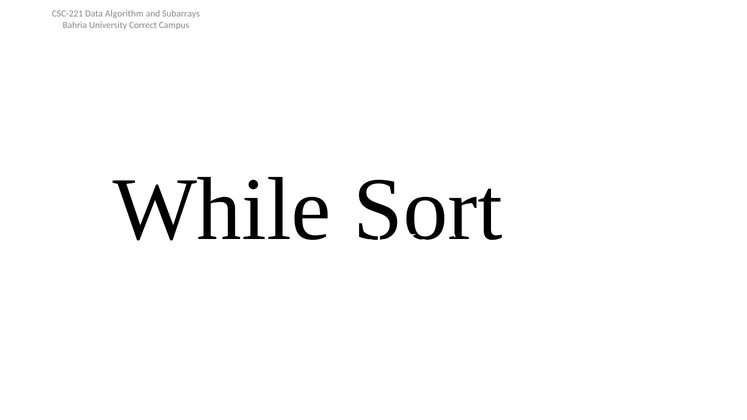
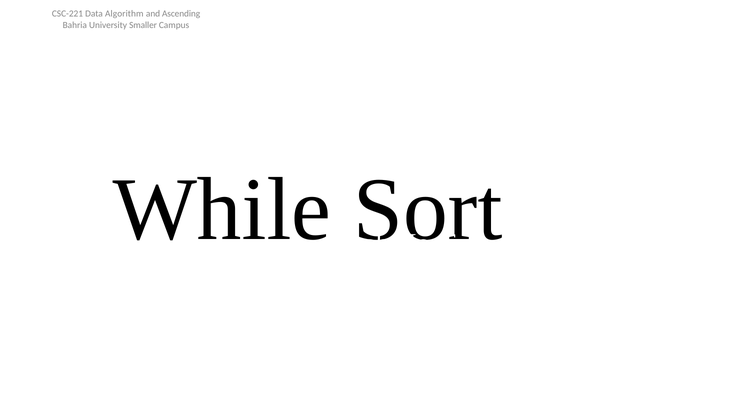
Subarrays: Subarrays -> Ascending
Correct: Correct -> Smaller
